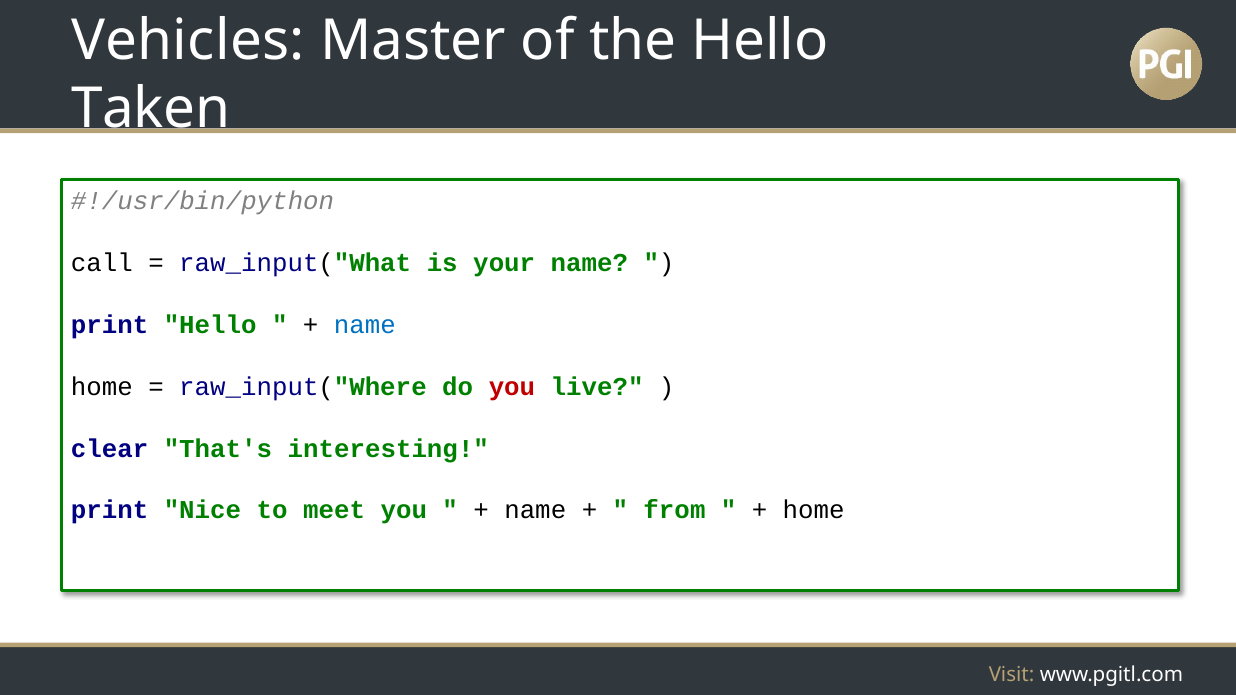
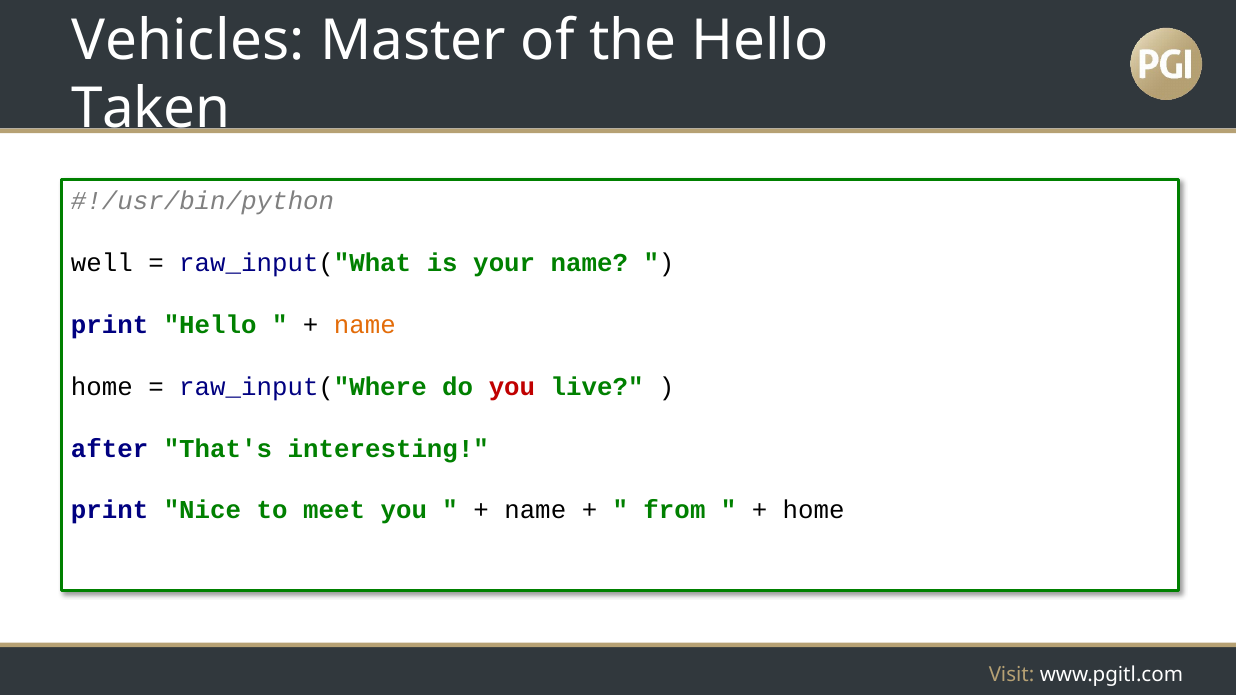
call: call -> well
name at (365, 325) colour: blue -> orange
clear: clear -> after
